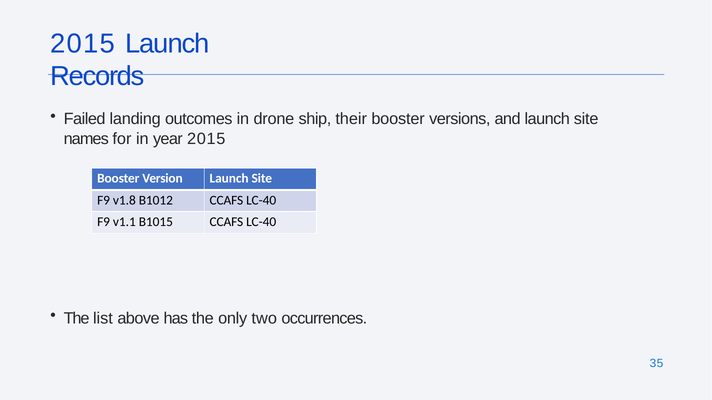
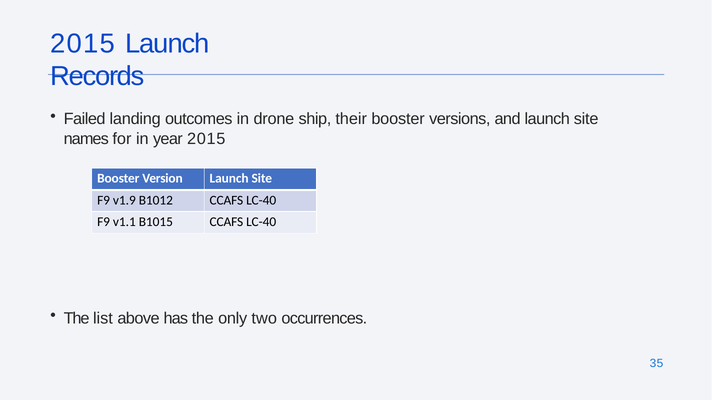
v1.8: v1.8 -> v1.9
